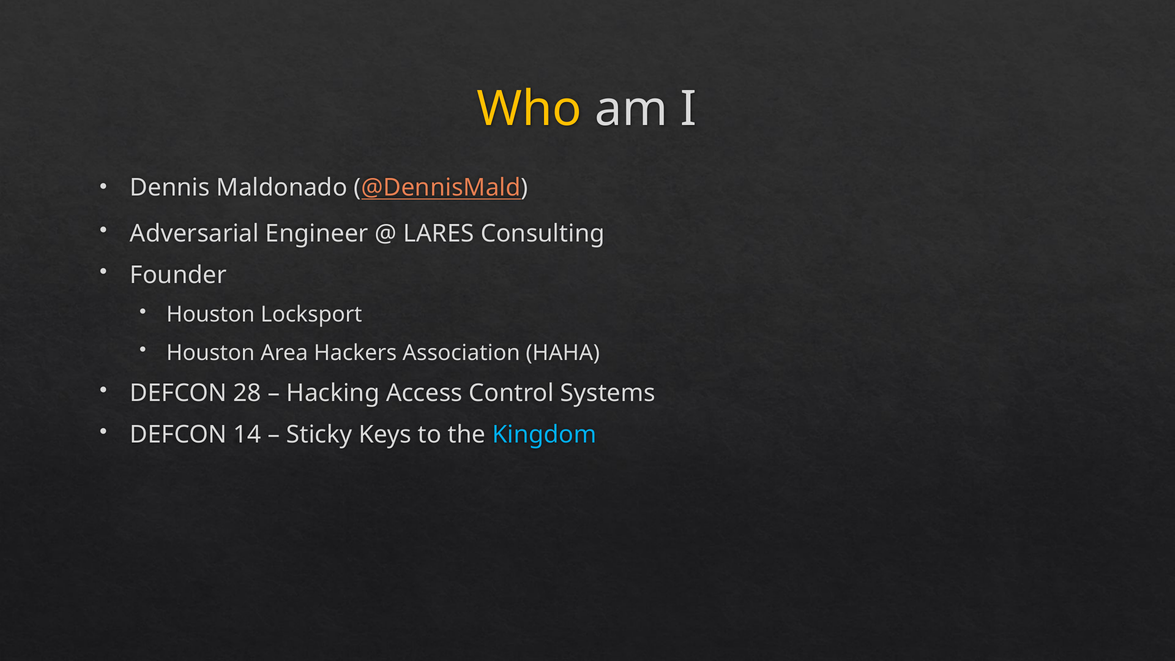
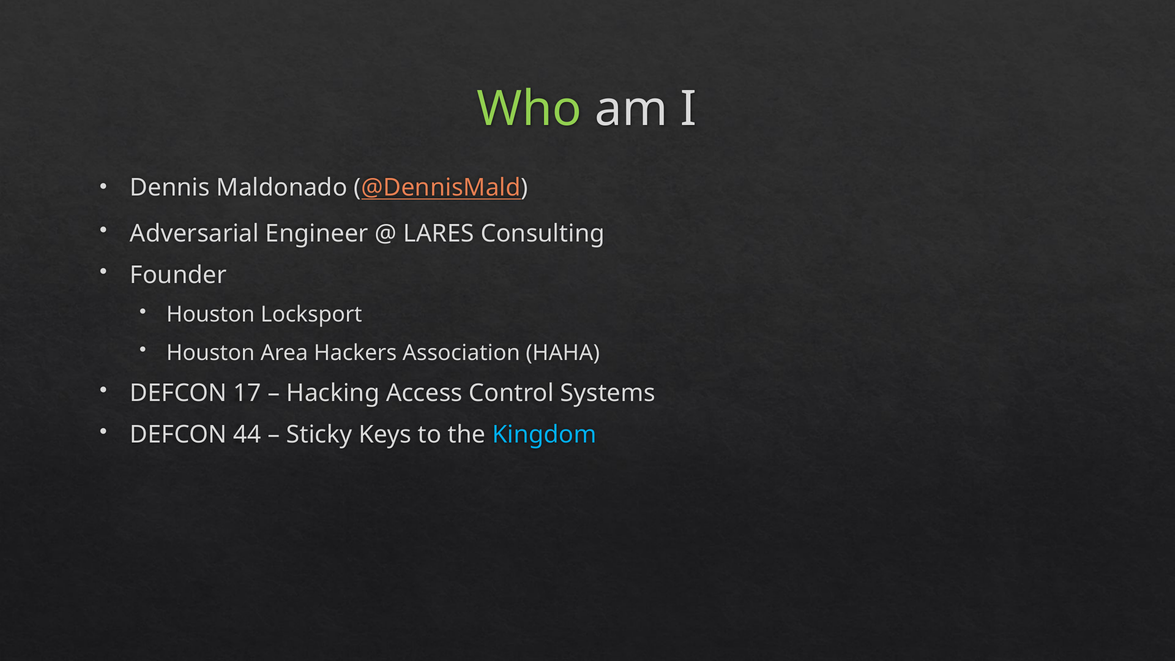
Who colour: yellow -> light green
28: 28 -> 17
14: 14 -> 44
